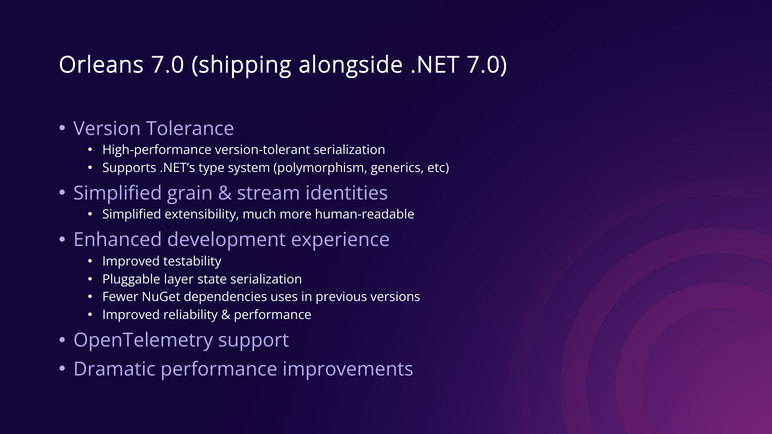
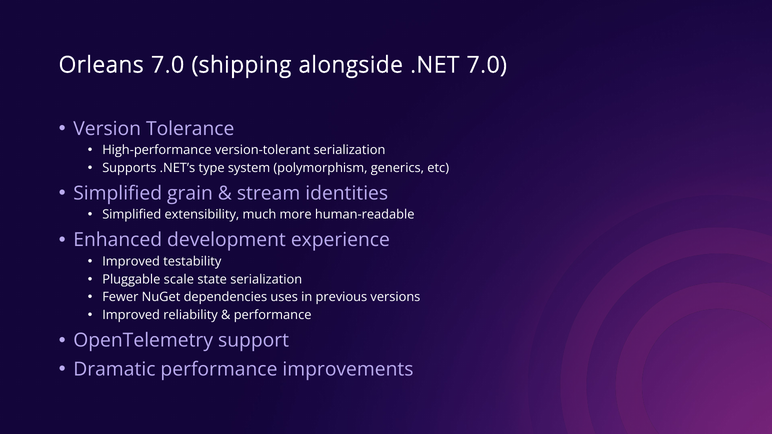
layer: layer -> scale
